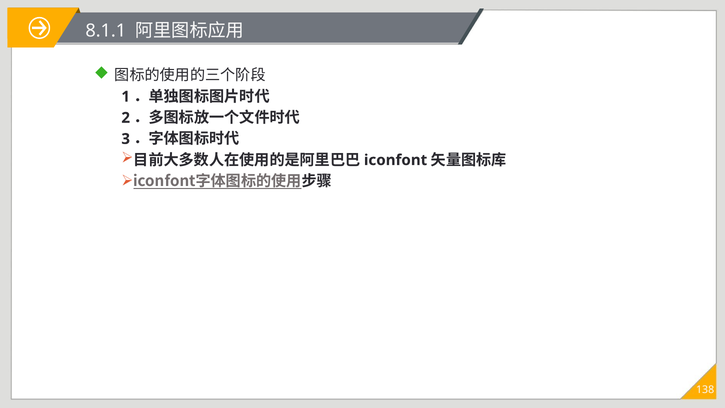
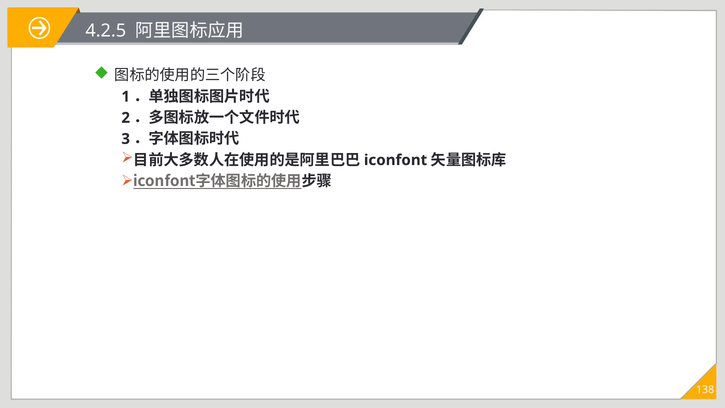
8.1.1: 8.1.1 -> 4.2.5
